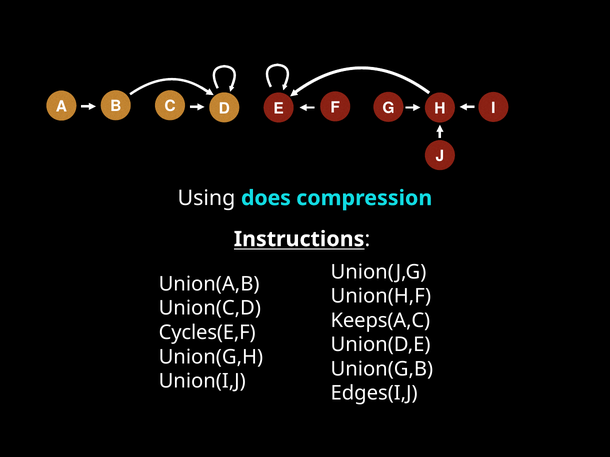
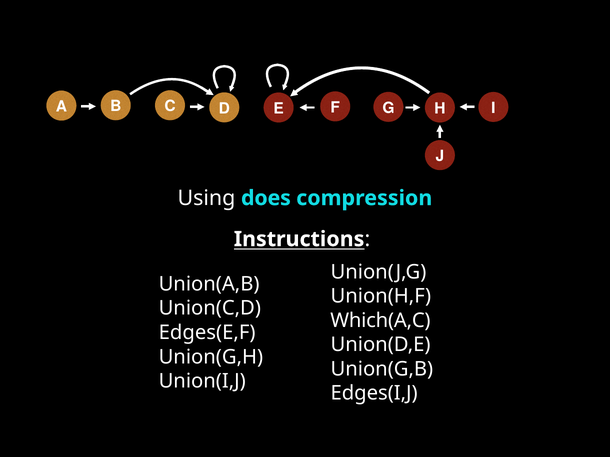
Keeps(A,C: Keeps(A,C -> Which(A,C
Cycles(E,F: Cycles(E,F -> Edges(E,F
